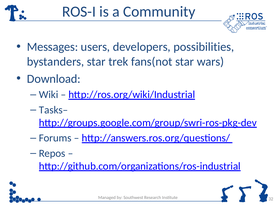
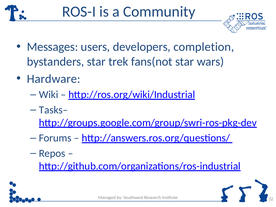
possibilities: possibilities -> completion
Download: Download -> Hardware
